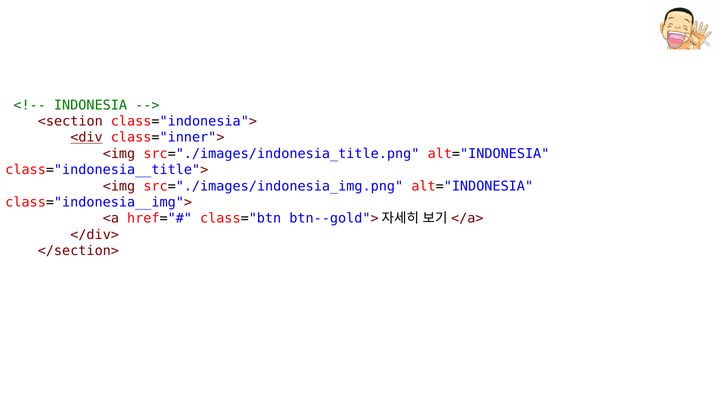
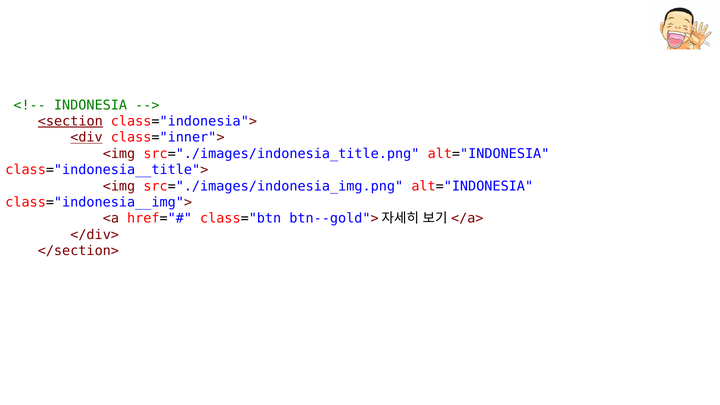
<section underline: none -> present
